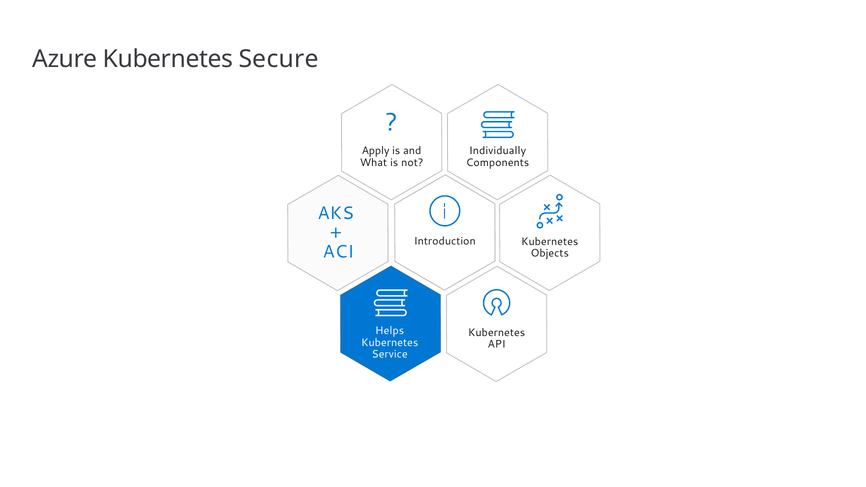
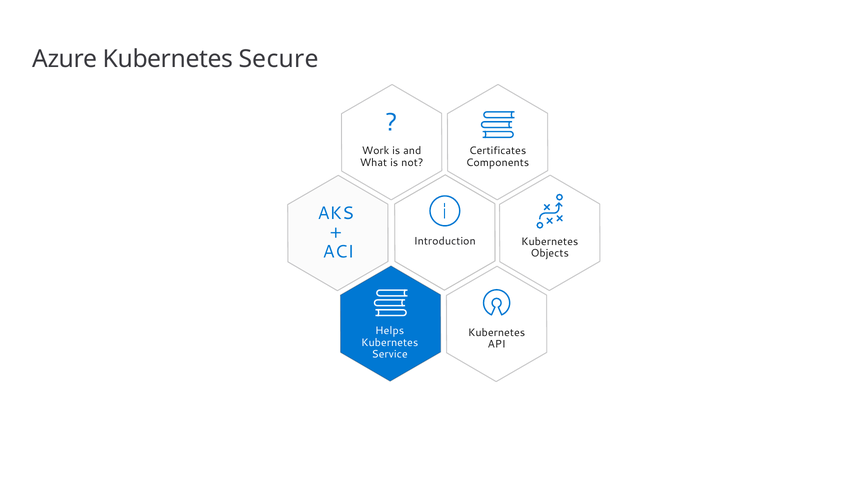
Apply: Apply -> Work
Individually: Individually -> Certificates
